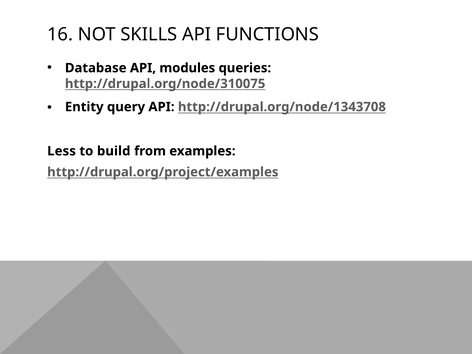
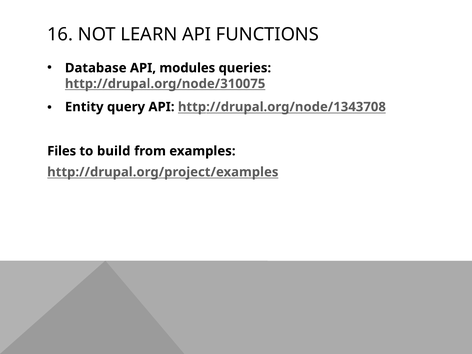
SKILLS: SKILLS -> LEARN
Less: Less -> Files
